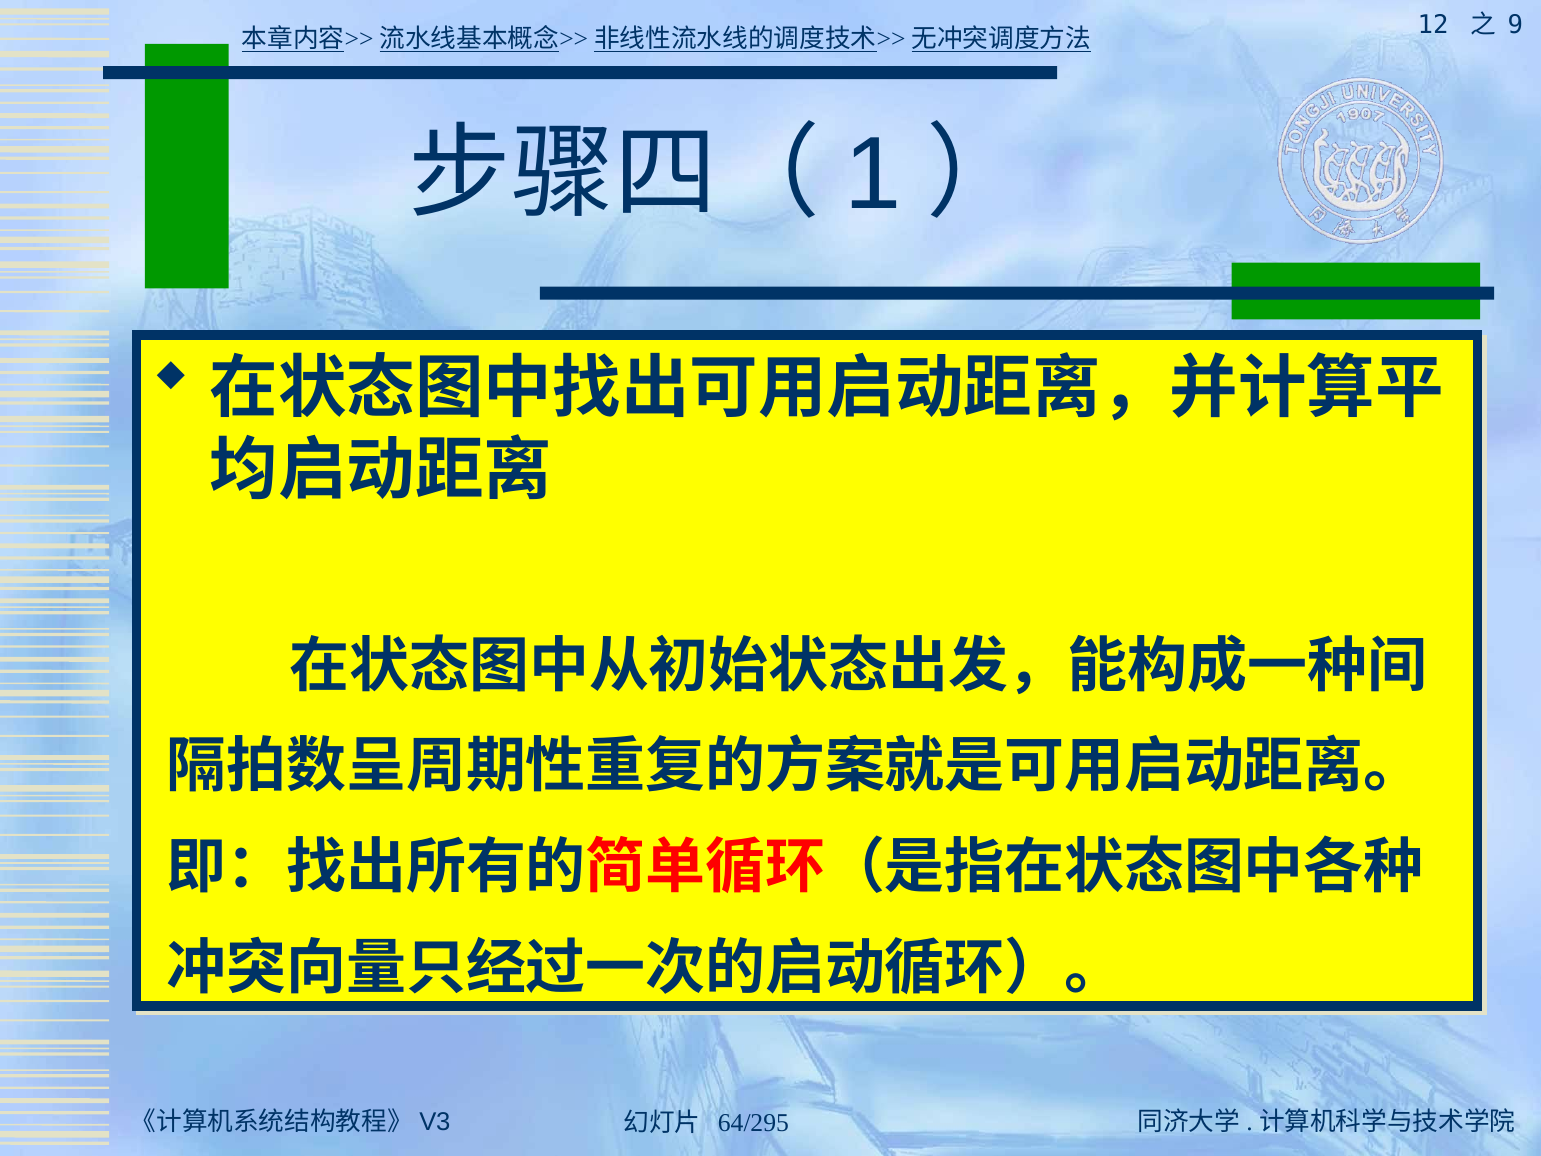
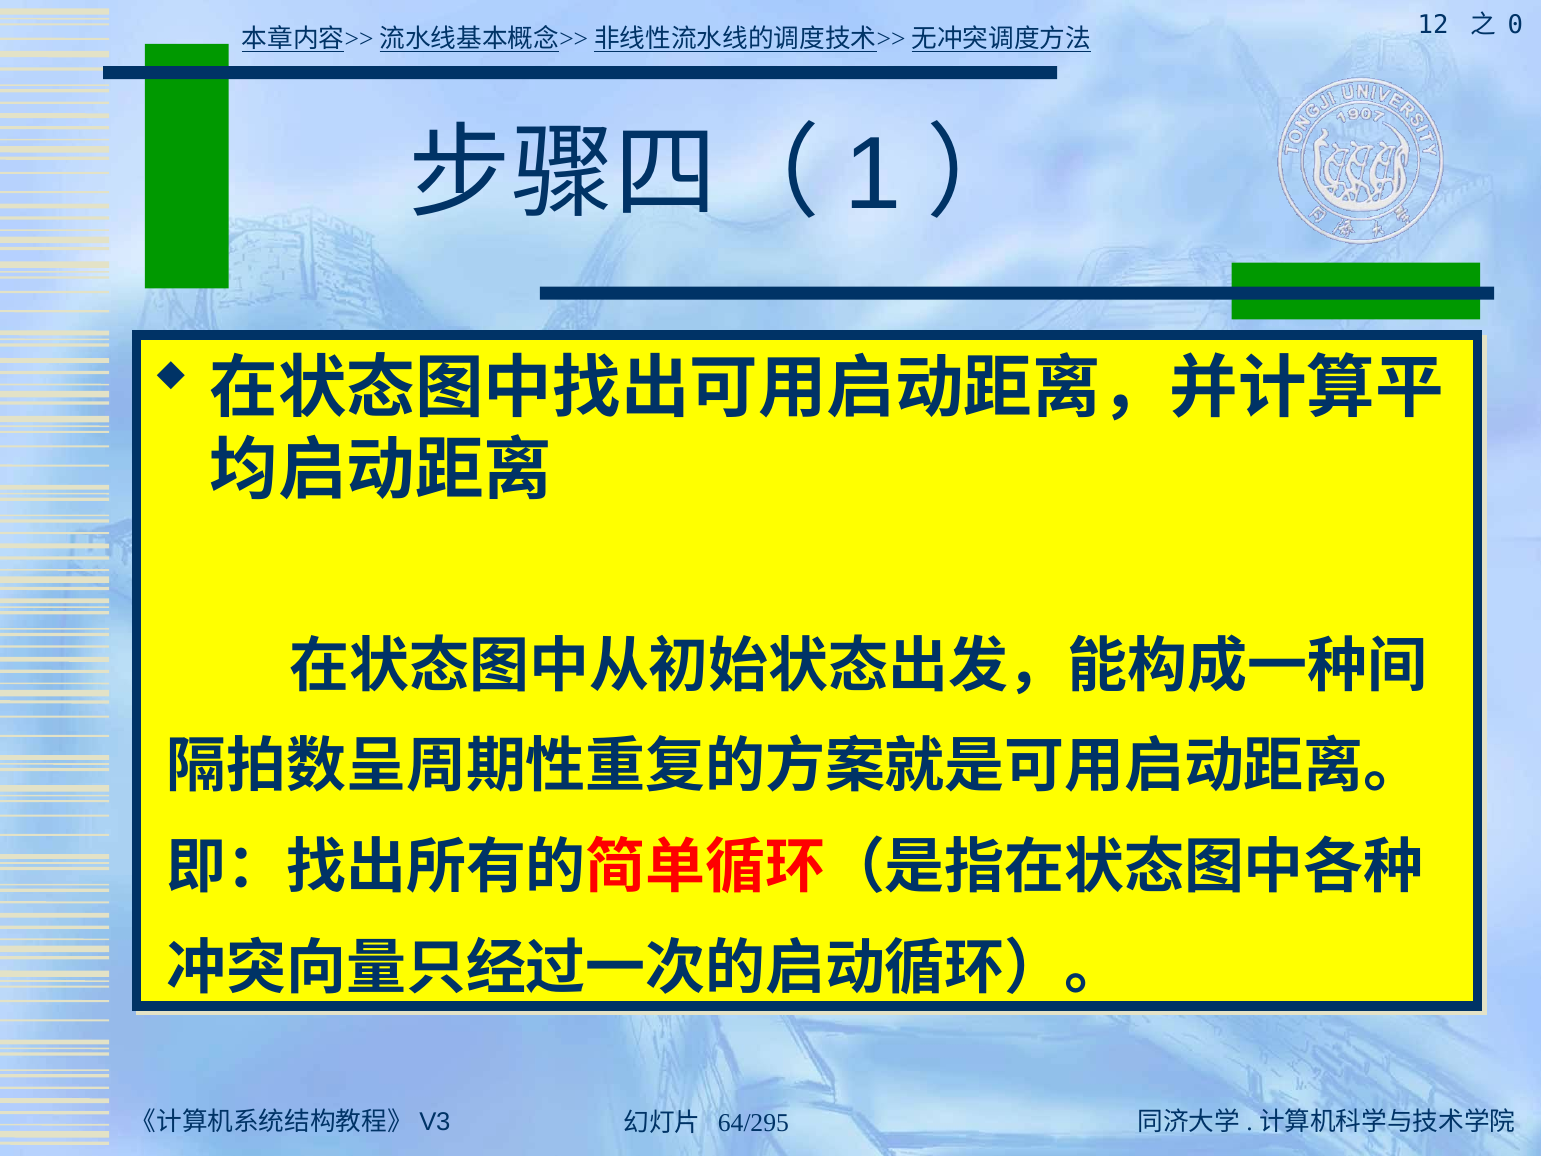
9: 9 -> 0
